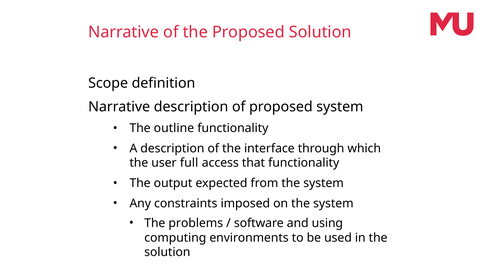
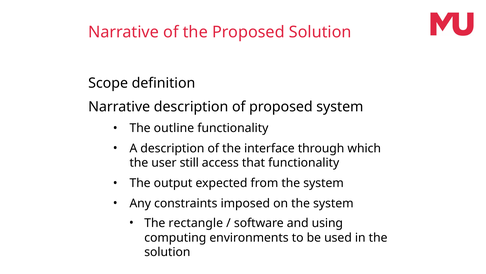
full: full -> still
problems: problems -> rectangle
